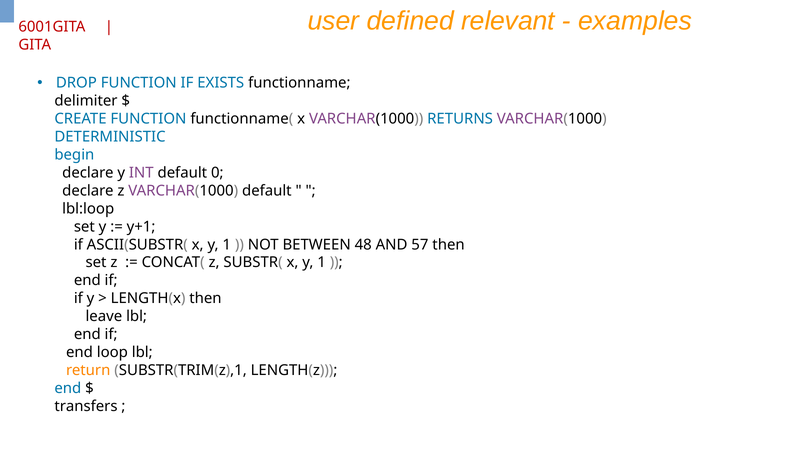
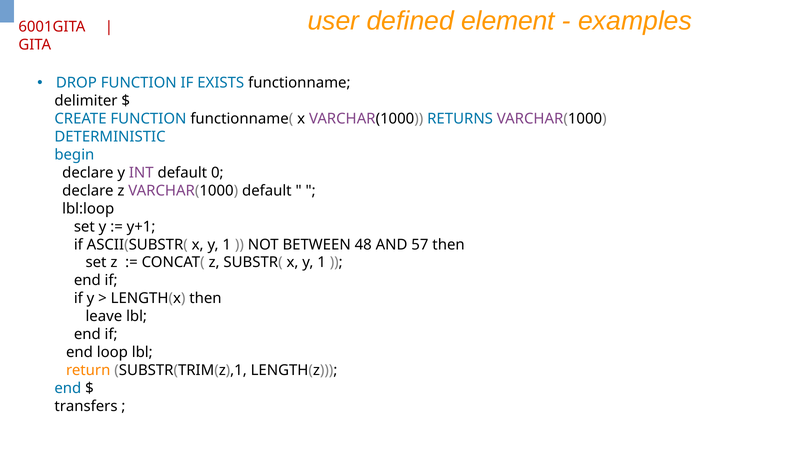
relevant: relevant -> element
